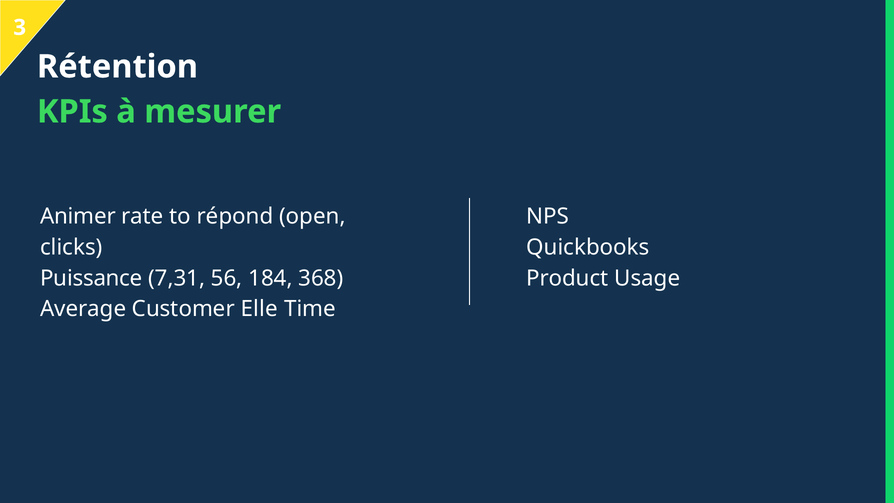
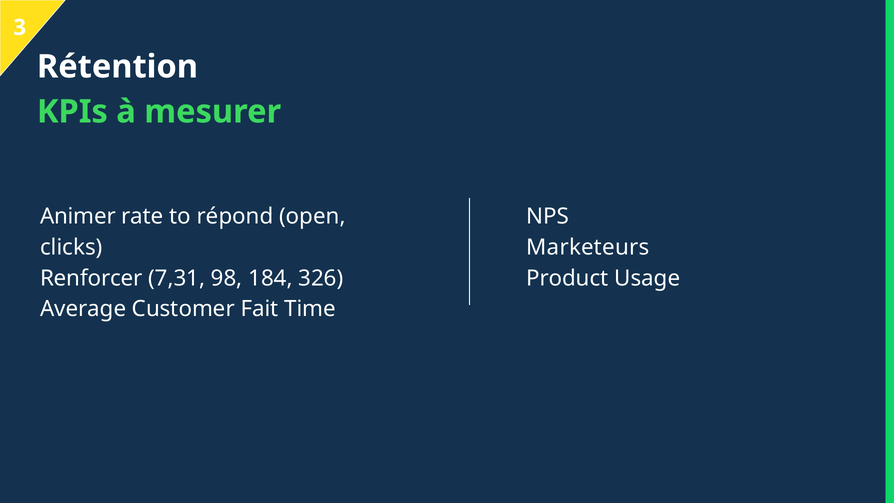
Quickbooks: Quickbooks -> Marketeurs
Puissance: Puissance -> Renforcer
56: 56 -> 98
368: 368 -> 326
Elle: Elle -> Fait
